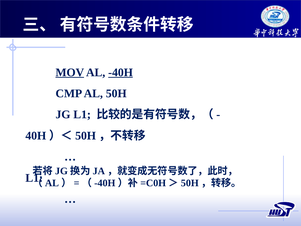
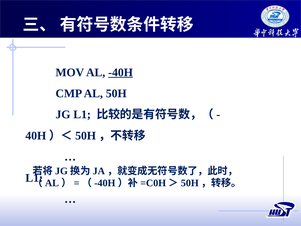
MOV underline: present -> none
